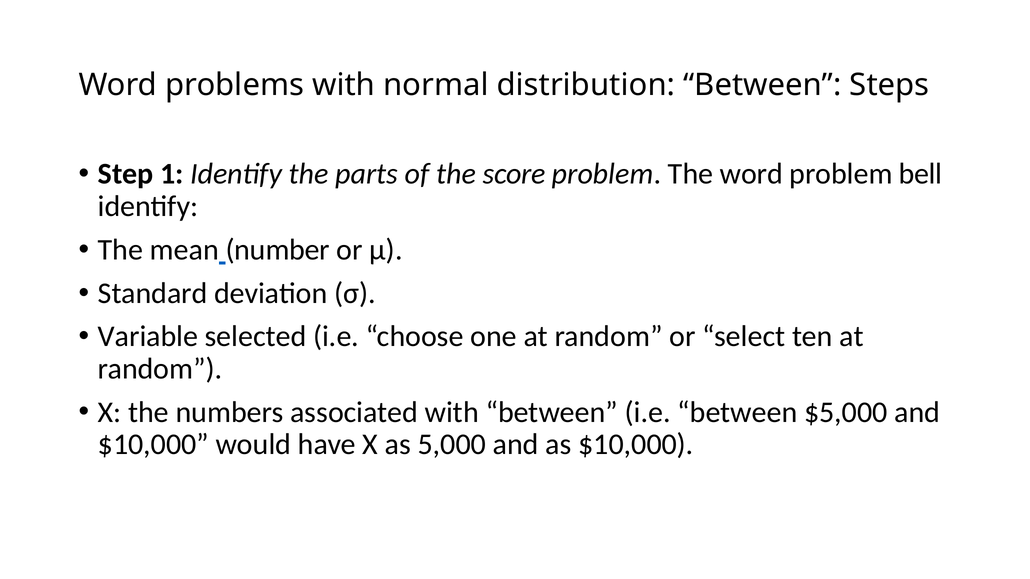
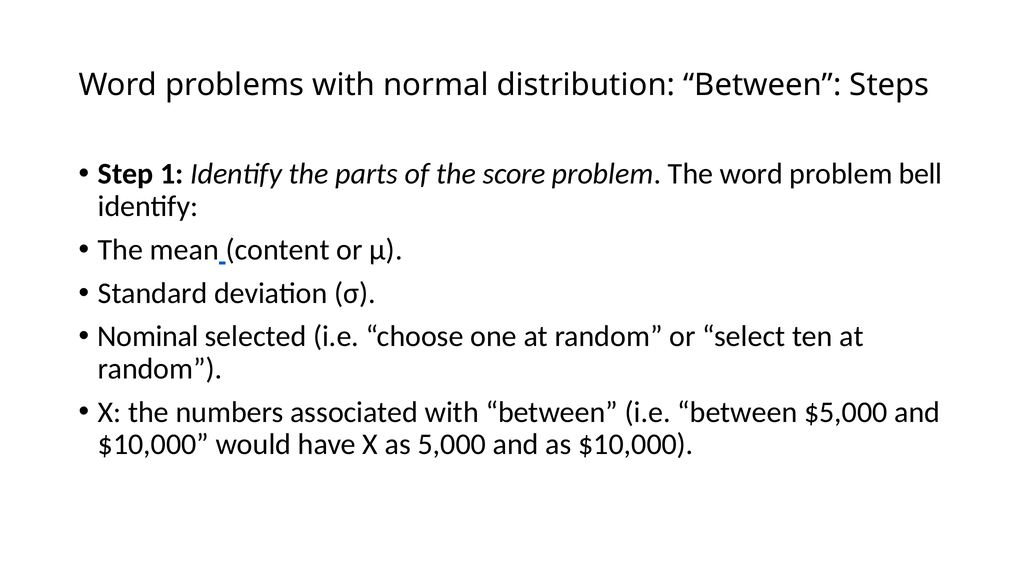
number: number -> content
Variable: Variable -> Nominal
